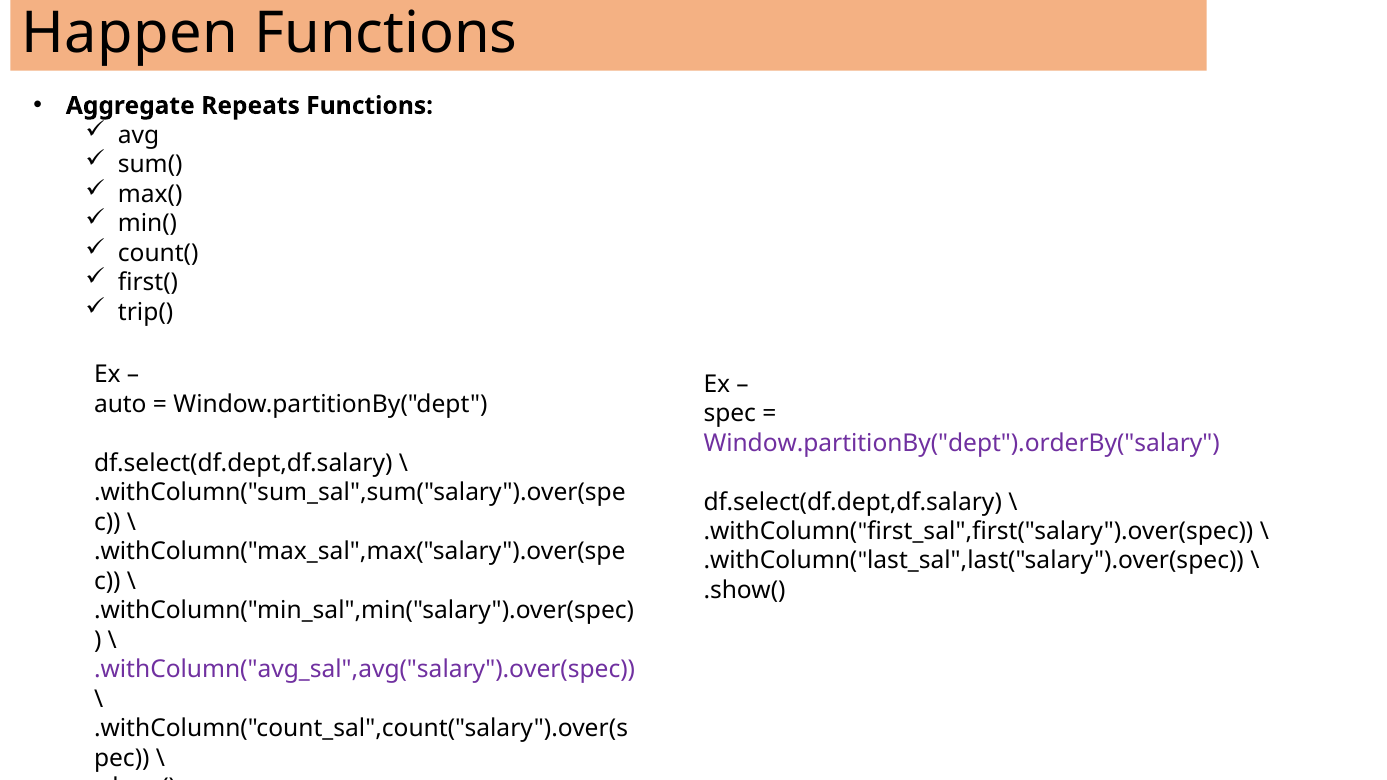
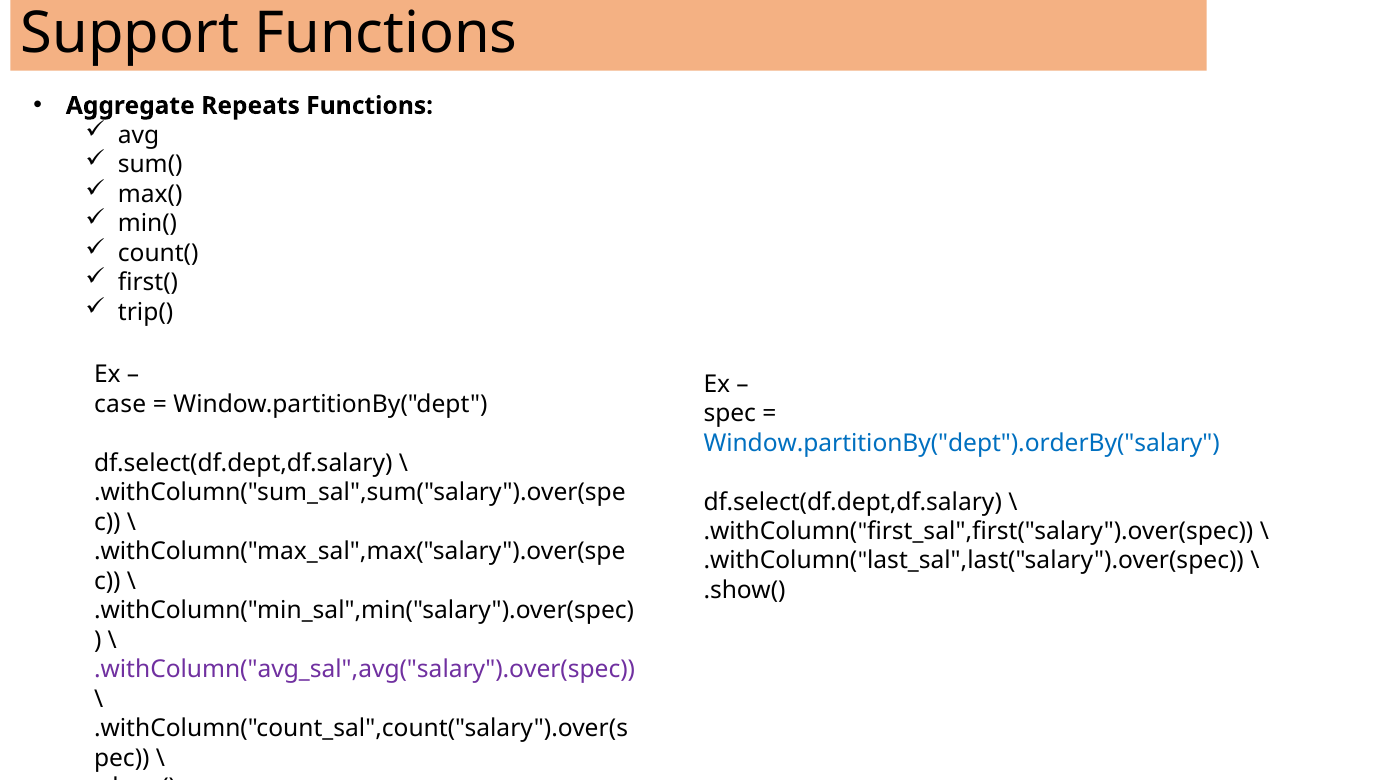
Happen: Happen -> Support
auto: auto -> case
Window.partitionBy("dept").orderBy("salary colour: purple -> blue
